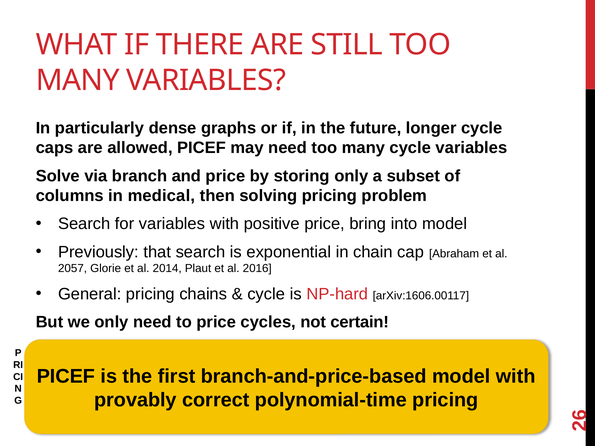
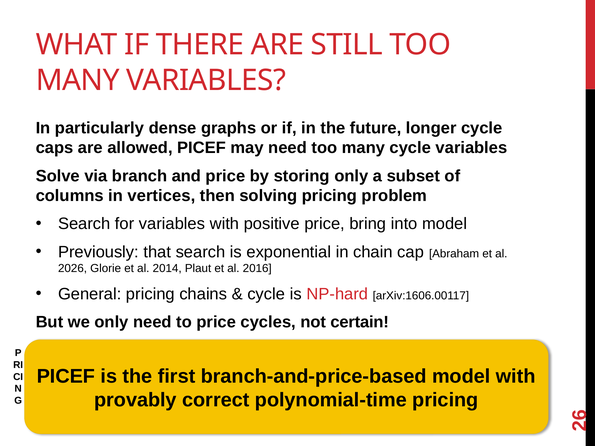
medical: medical -> vertices
2057: 2057 -> 2026
